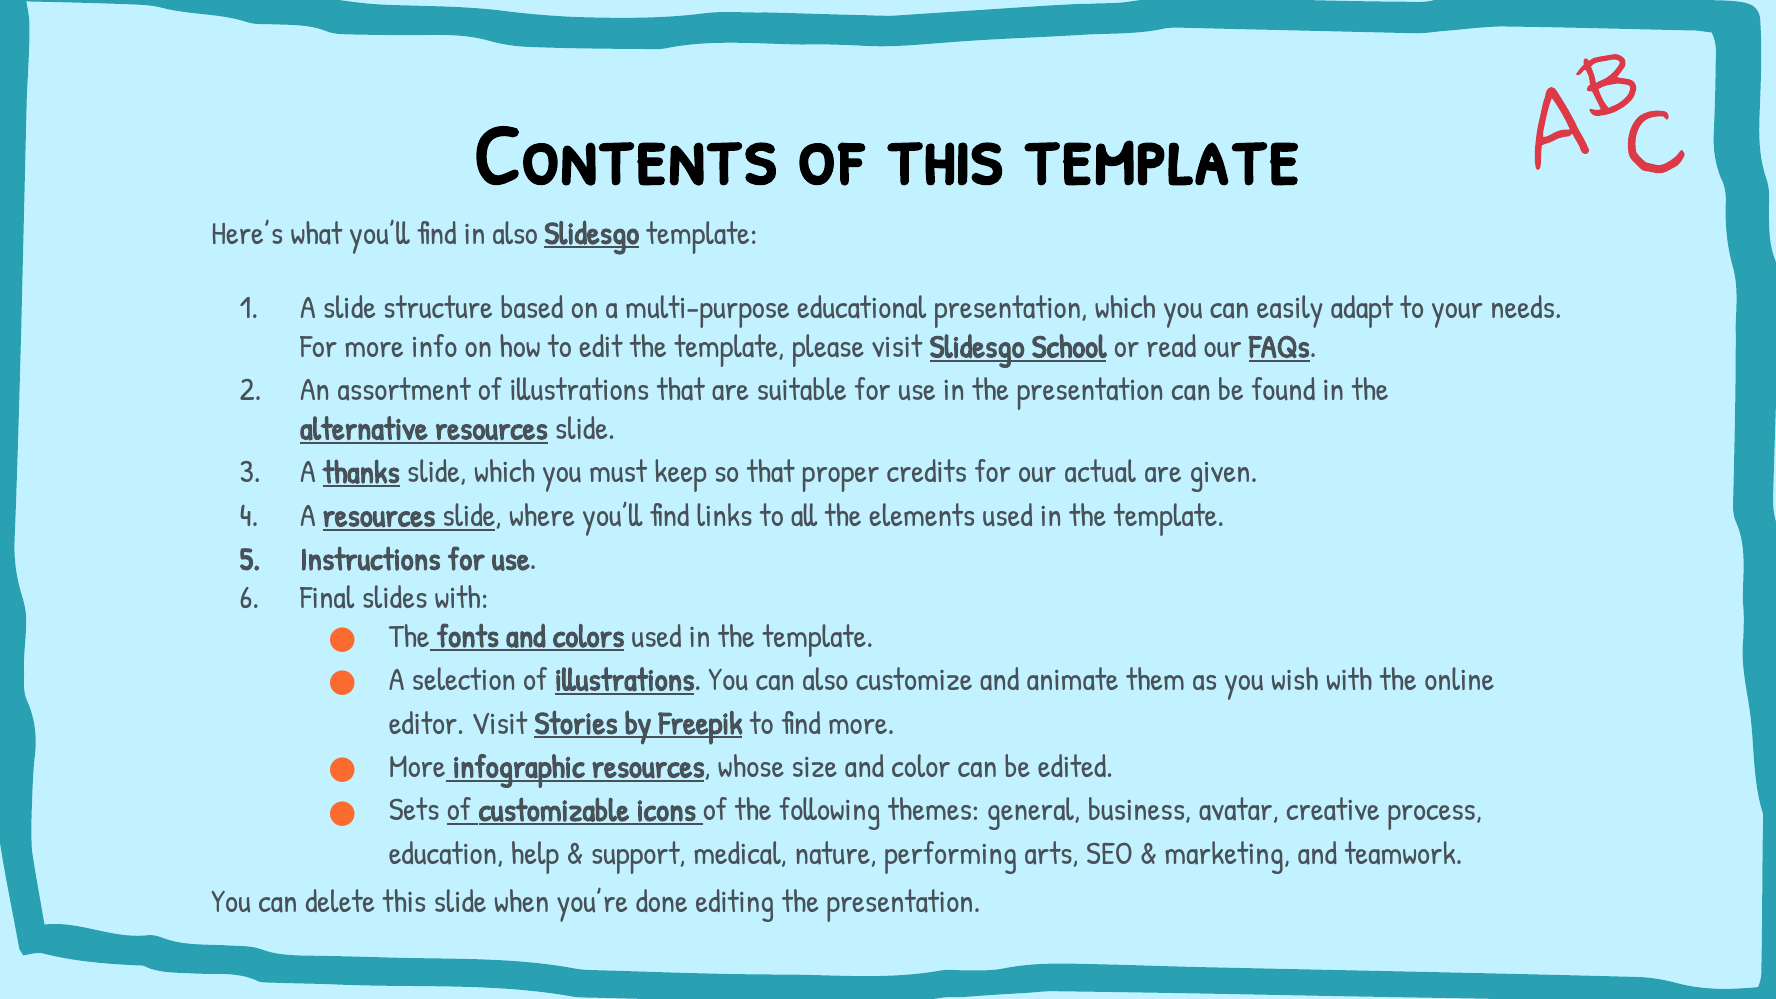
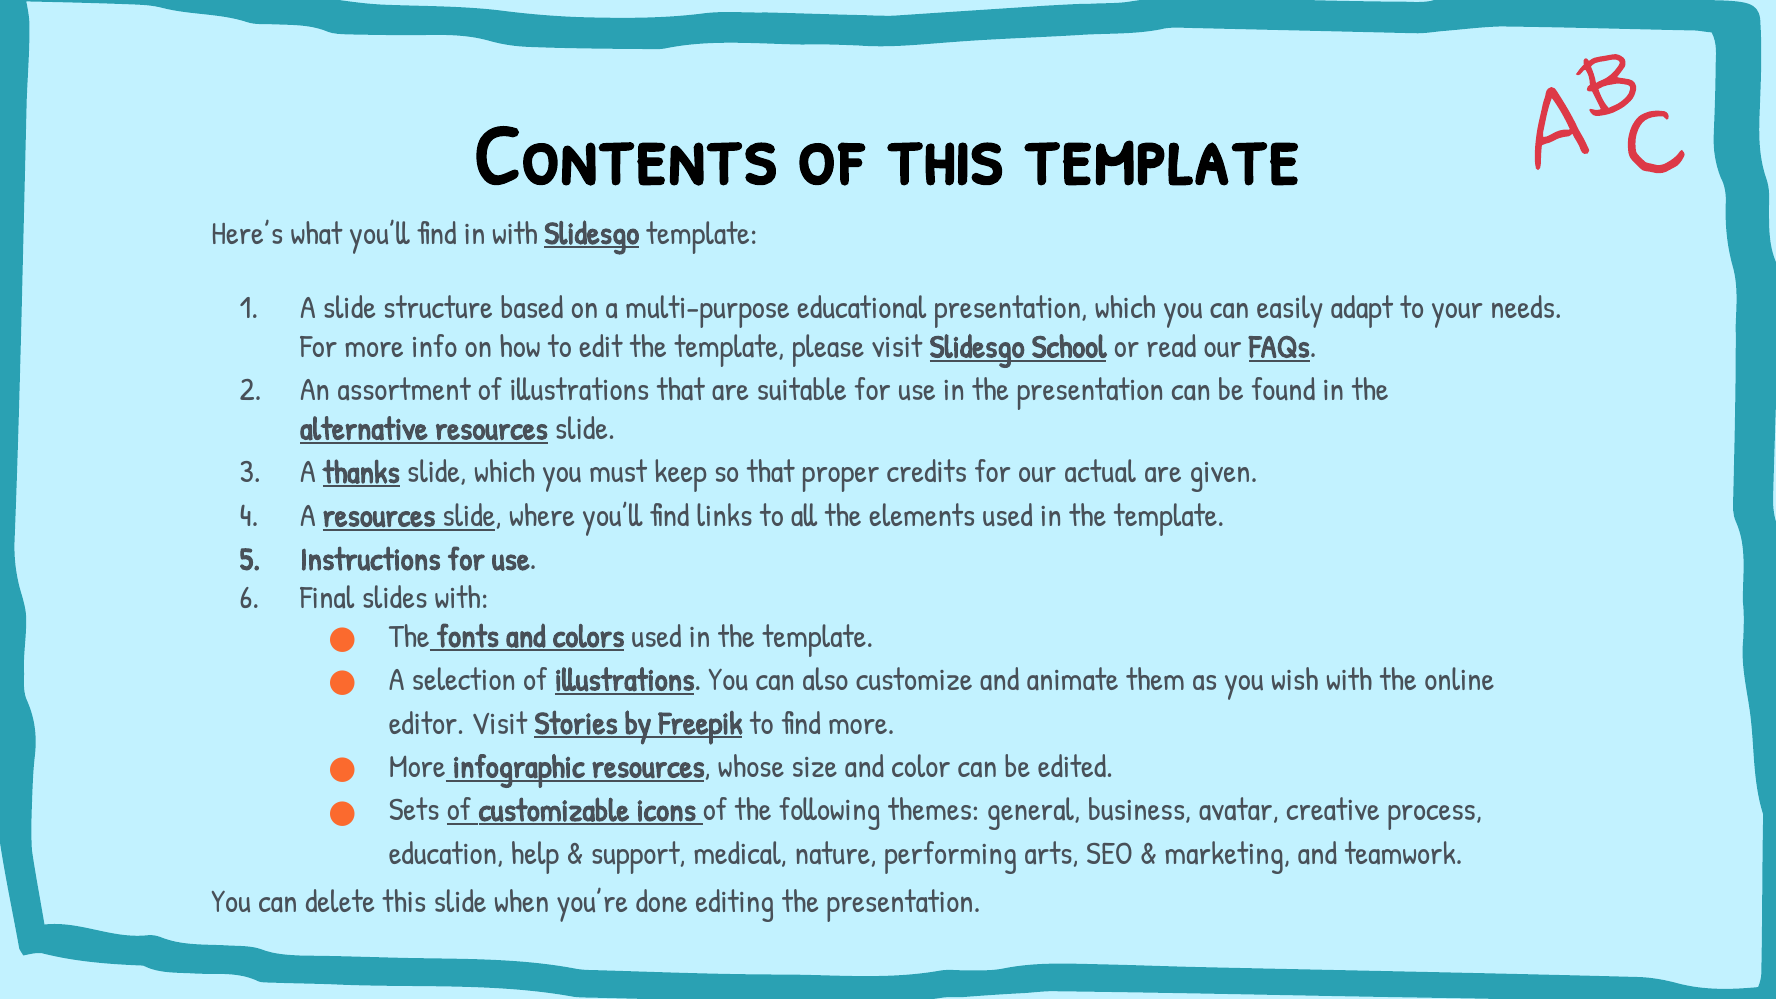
in also: also -> with
